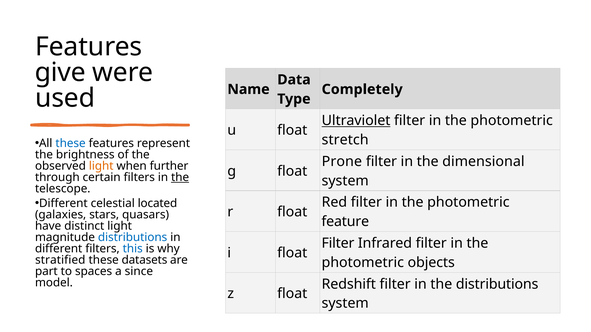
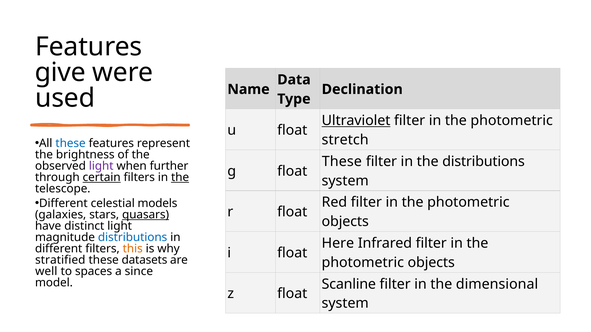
Completely: Completely -> Declination
Prone at (342, 162): Prone -> These
the dimensional: dimensional -> distributions
light at (101, 166) colour: orange -> purple
certain underline: none -> present
located: located -> models
quasars underline: none -> present
feature at (345, 222): feature -> objects
Filter at (338, 243): Filter -> Here
this colour: blue -> orange
part: part -> well
Redshift: Redshift -> Scanline
the distributions: distributions -> dimensional
